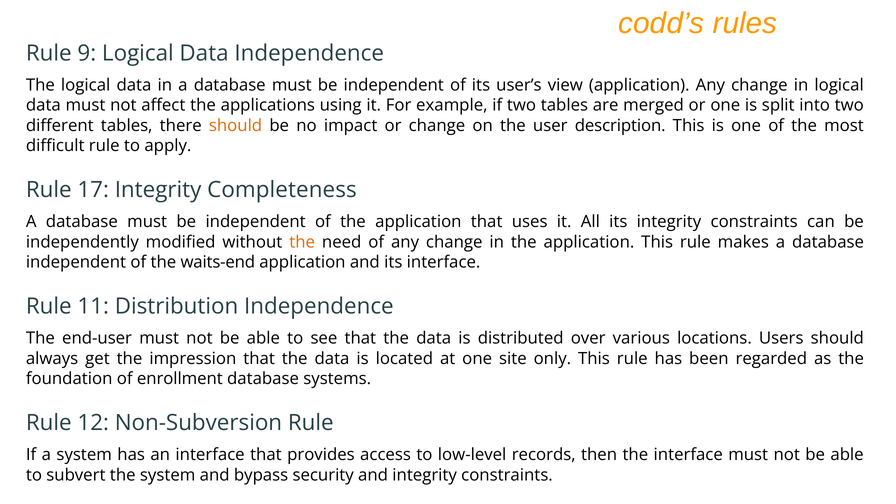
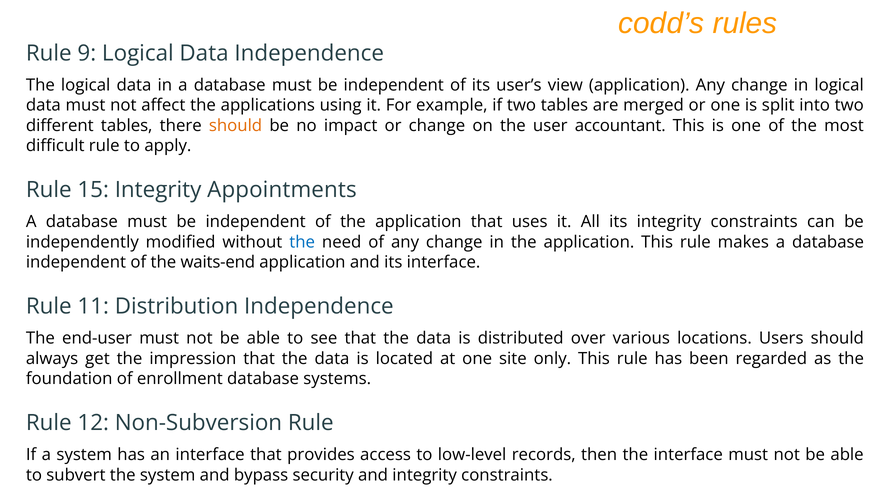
description: description -> accountant
17: 17 -> 15
Completeness: Completeness -> Appointments
the at (302, 242) colour: orange -> blue
